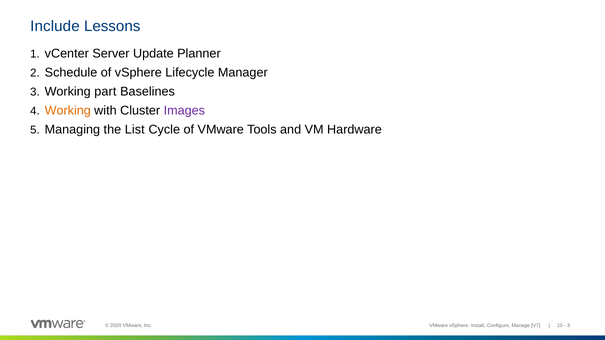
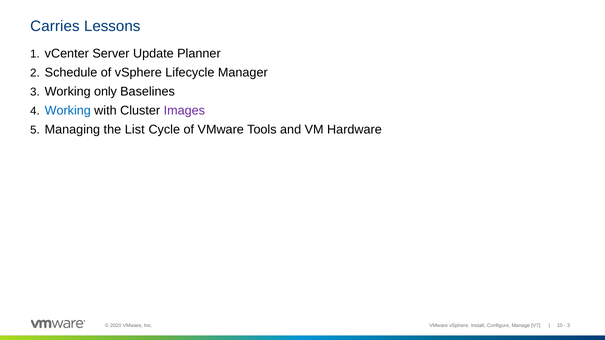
Include: Include -> Carries
part: part -> only
Working at (68, 111) colour: orange -> blue
